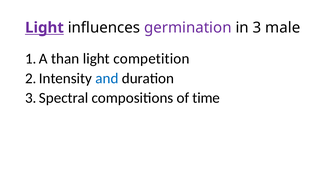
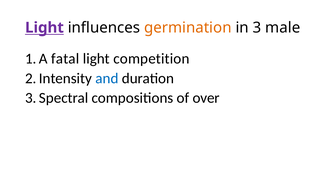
germination colour: purple -> orange
than: than -> fatal
time: time -> over
